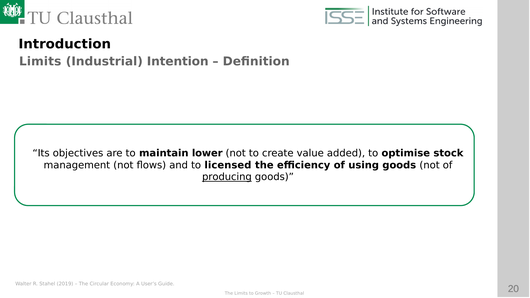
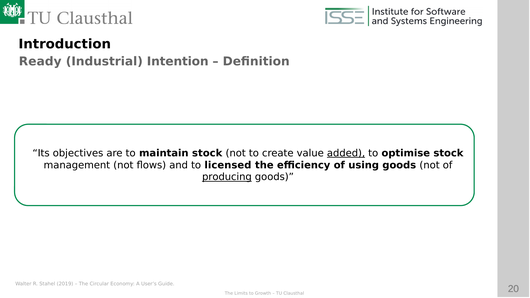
Limits at (40, 61): Limits -> Ready
maintain lower: lower -> stock
added underline: none -> present
